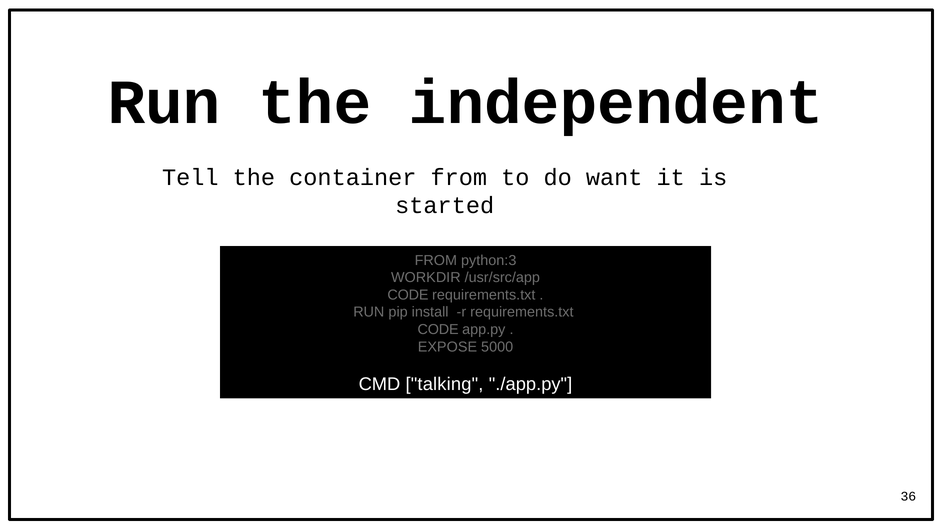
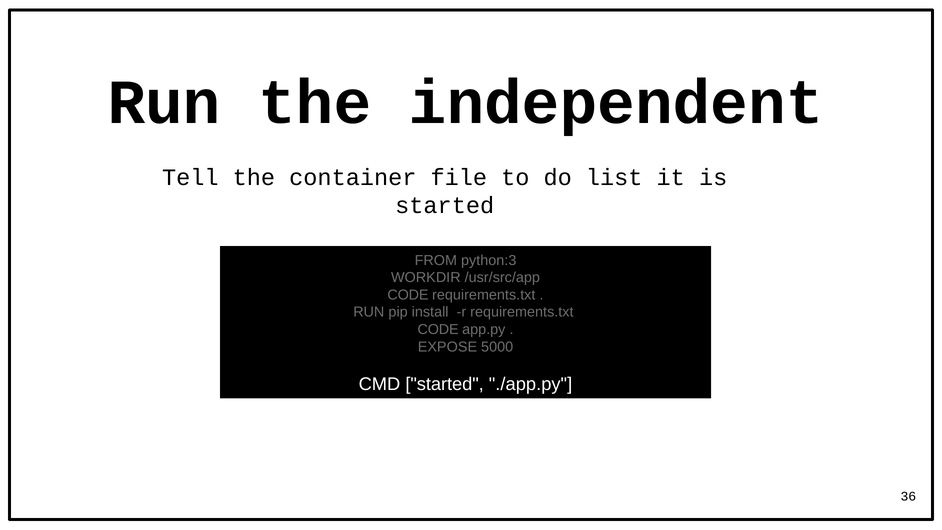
container from: from -> file
want: want -> list
CMD talking: talking -> started
